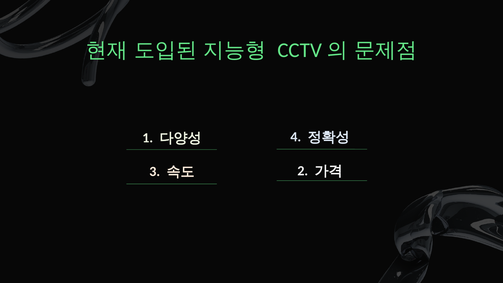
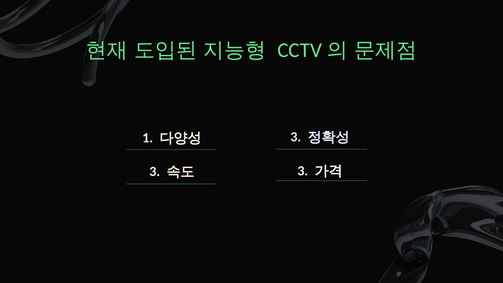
4 at (296, 137): 4 -> 3
2 at (303, 171): 2 -> 3
